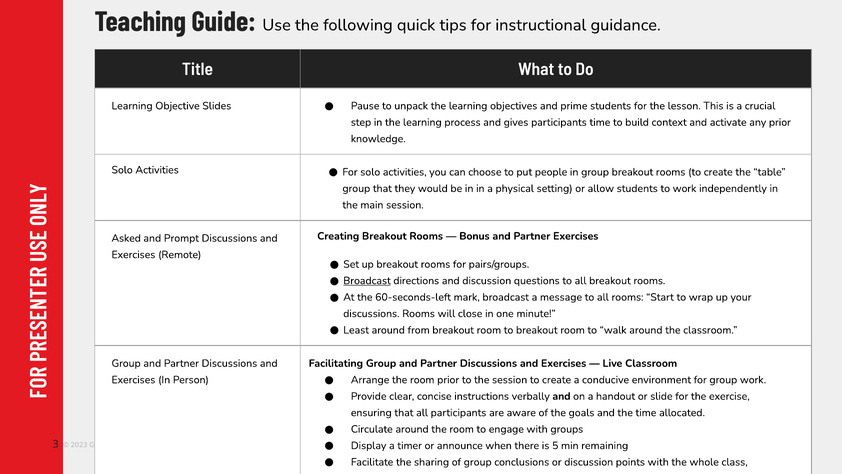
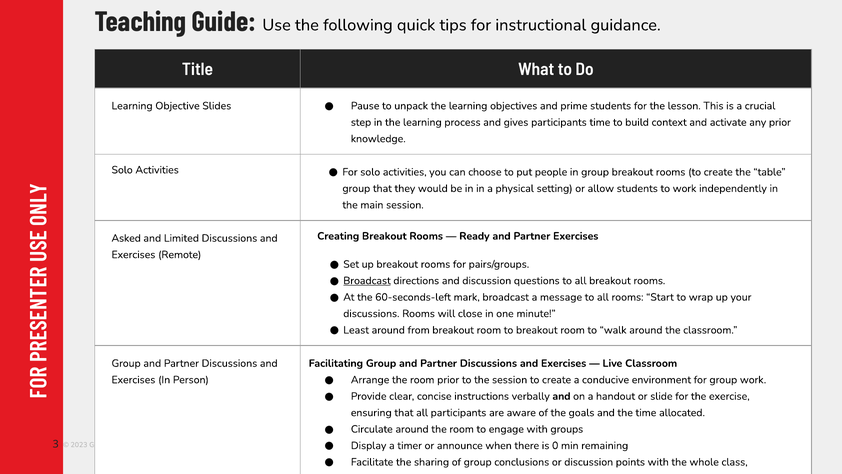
Bonus: Bonus -> Ready
Prompt: Prompt -> Limited
5: 5 -> 0
